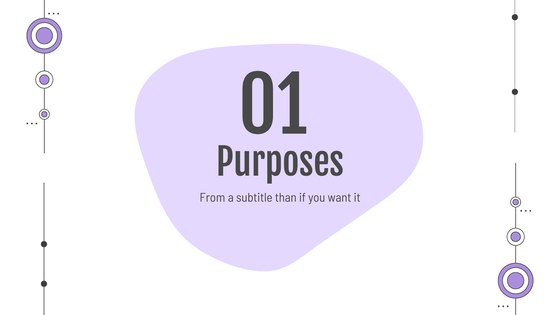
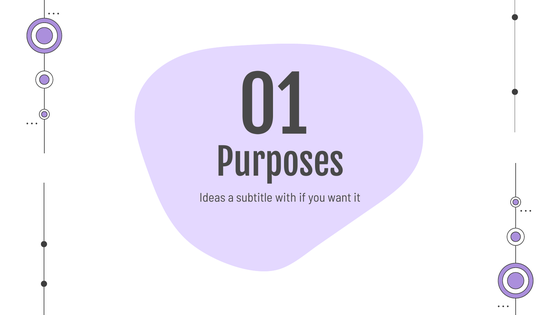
From: From -> Ideas
than: than -> with
